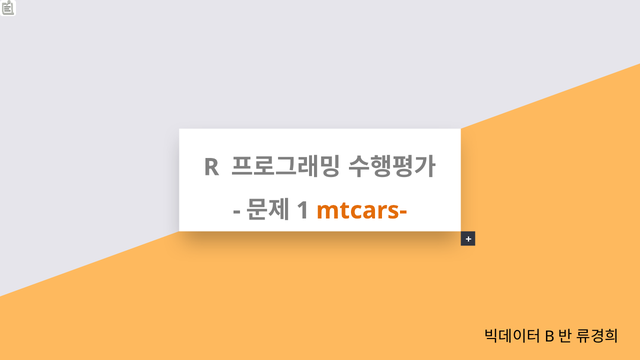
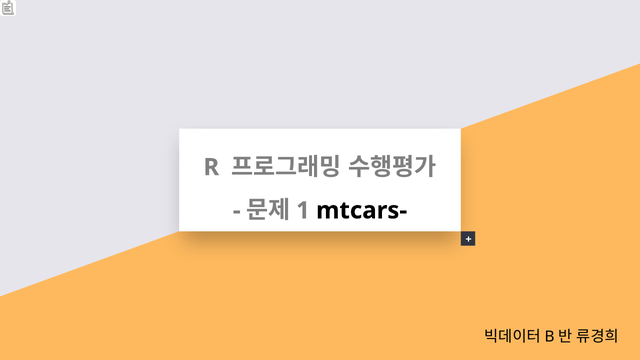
mtcars- colour: orange -> black
